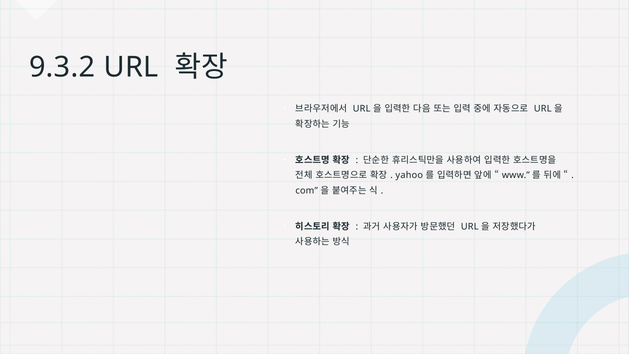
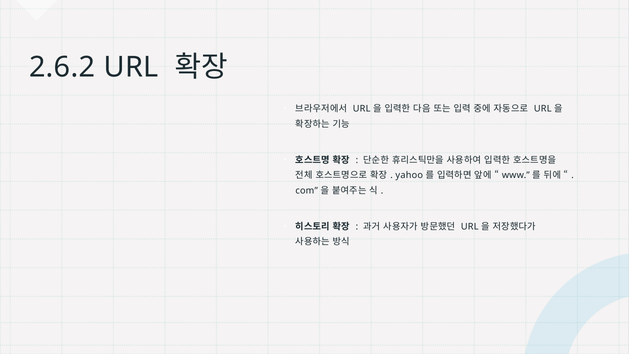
9.3.2: 9.3.2 -> 2.6.2
